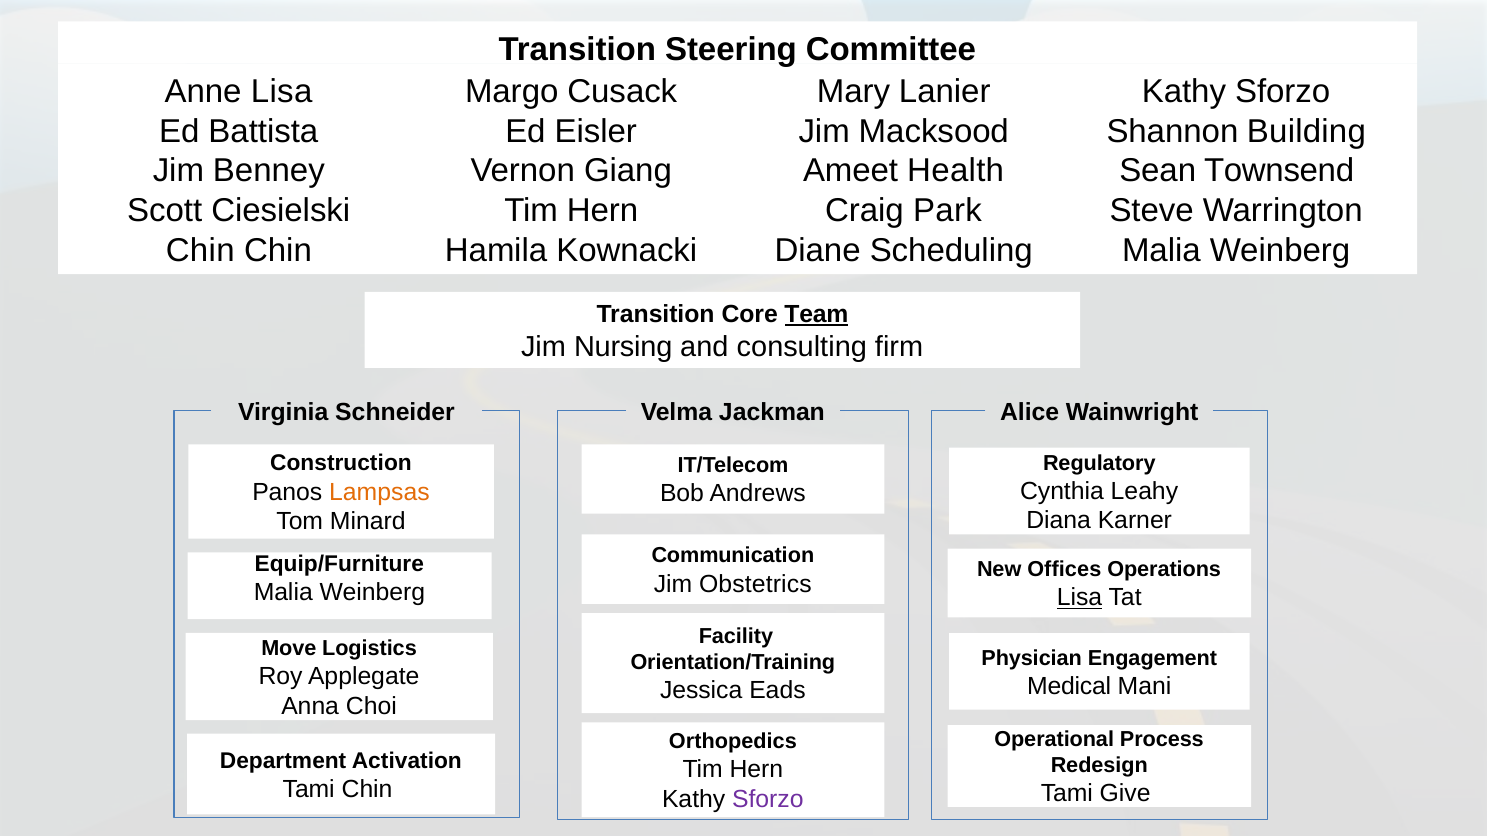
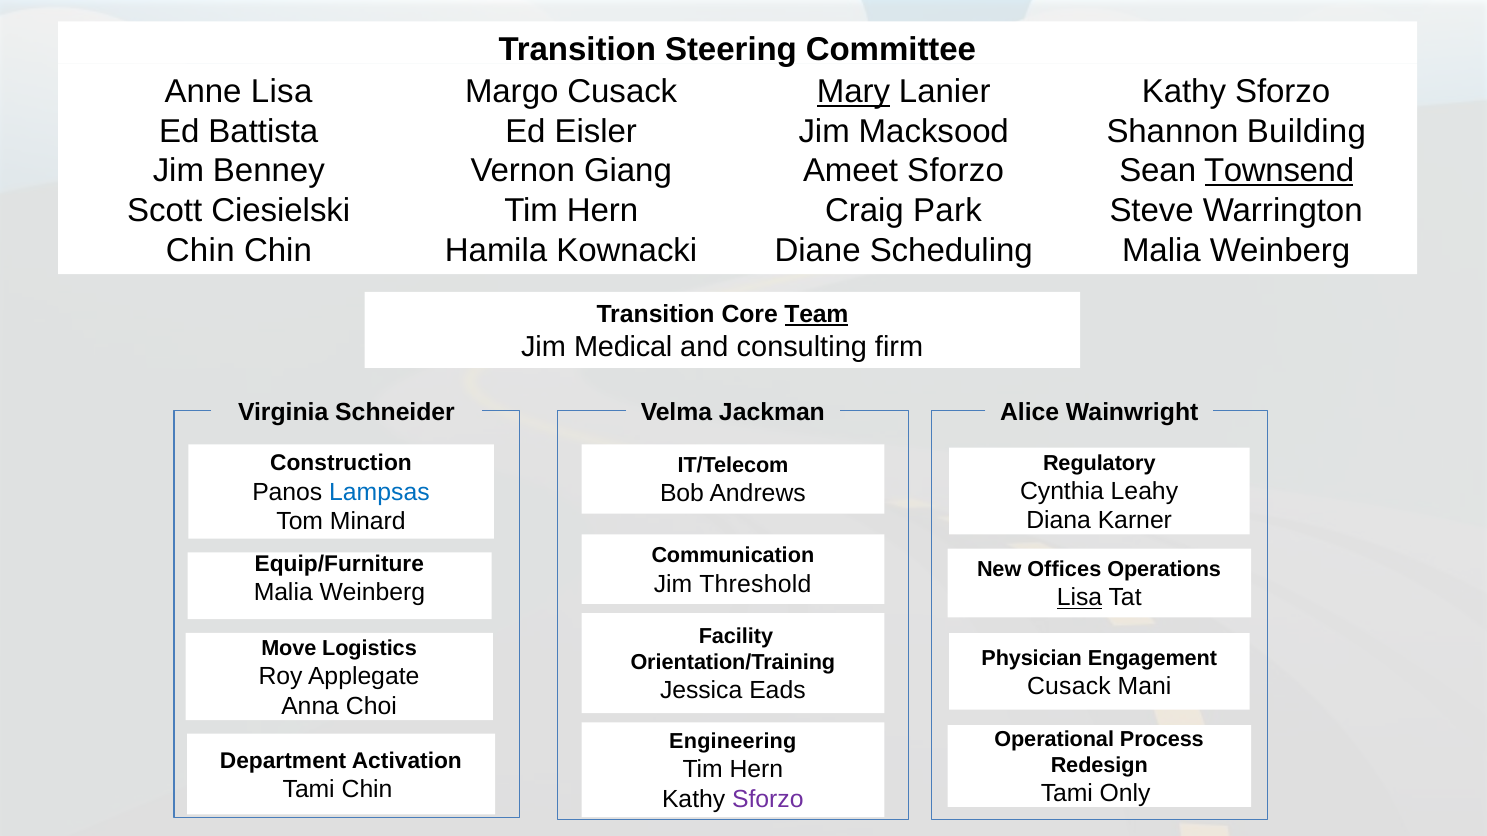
Mary underline: none -> present
Ameet Health: Health -> Sforzo
Townsend underline: none -> present
Nursing: Nursing -> Medical
Lampsas colour: orange -> blue
Obstetrics: Obstetrics -> Threshold
Medical at (1069, 686): Medical -> Cusack
Orthopedics: Orthopedics -> Engineering
Give: Give -> Only
